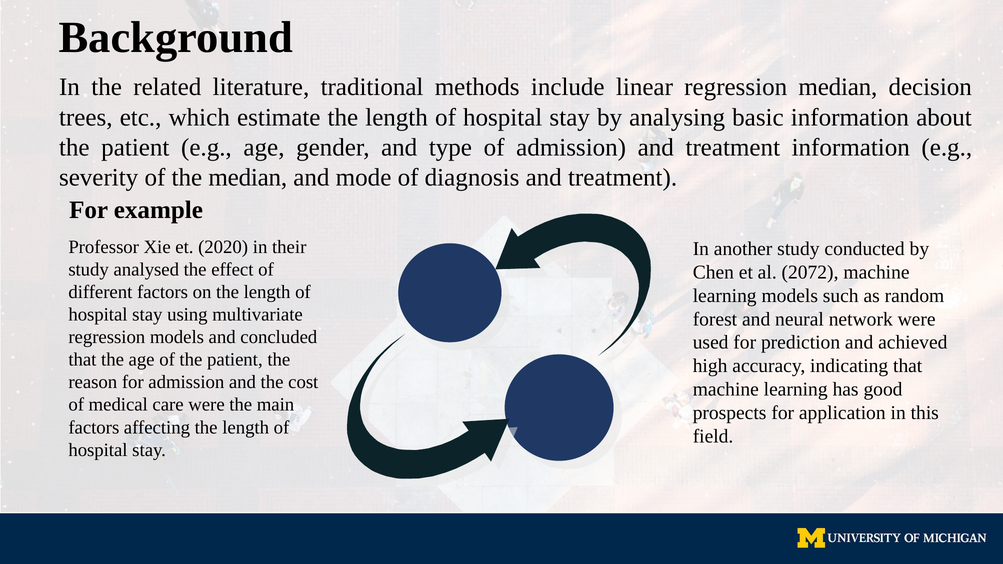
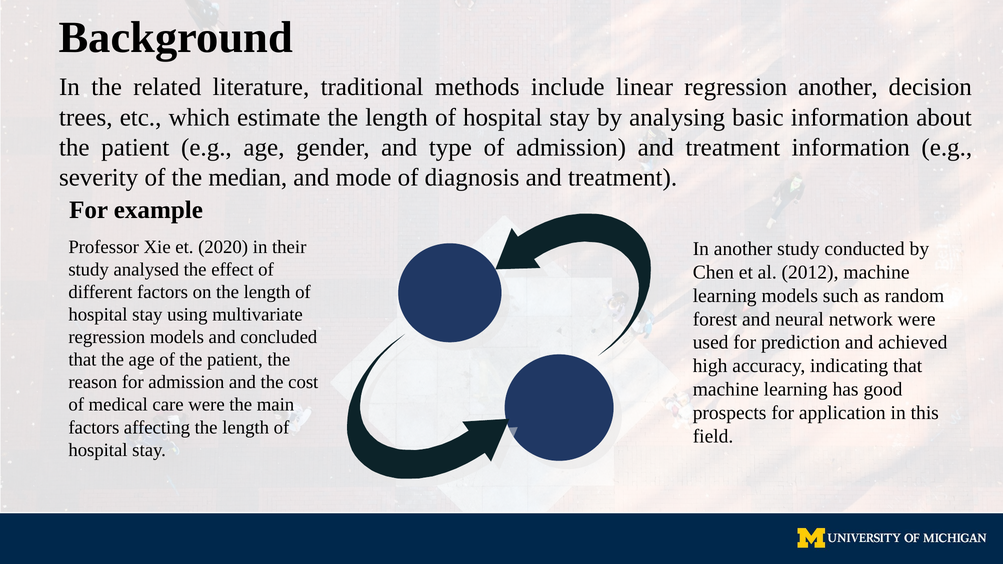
regression median: median -> another
2072: 2072 -> 2012
